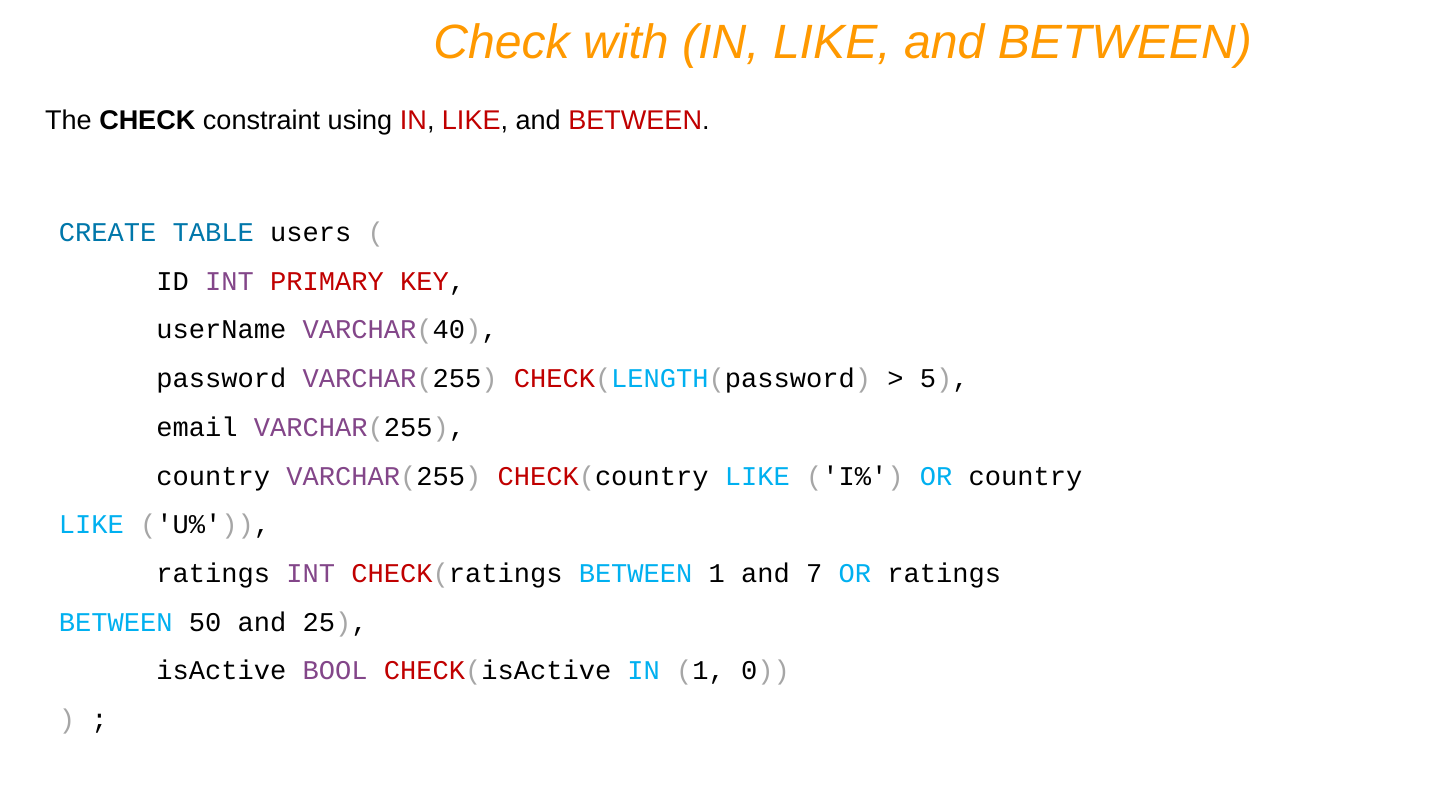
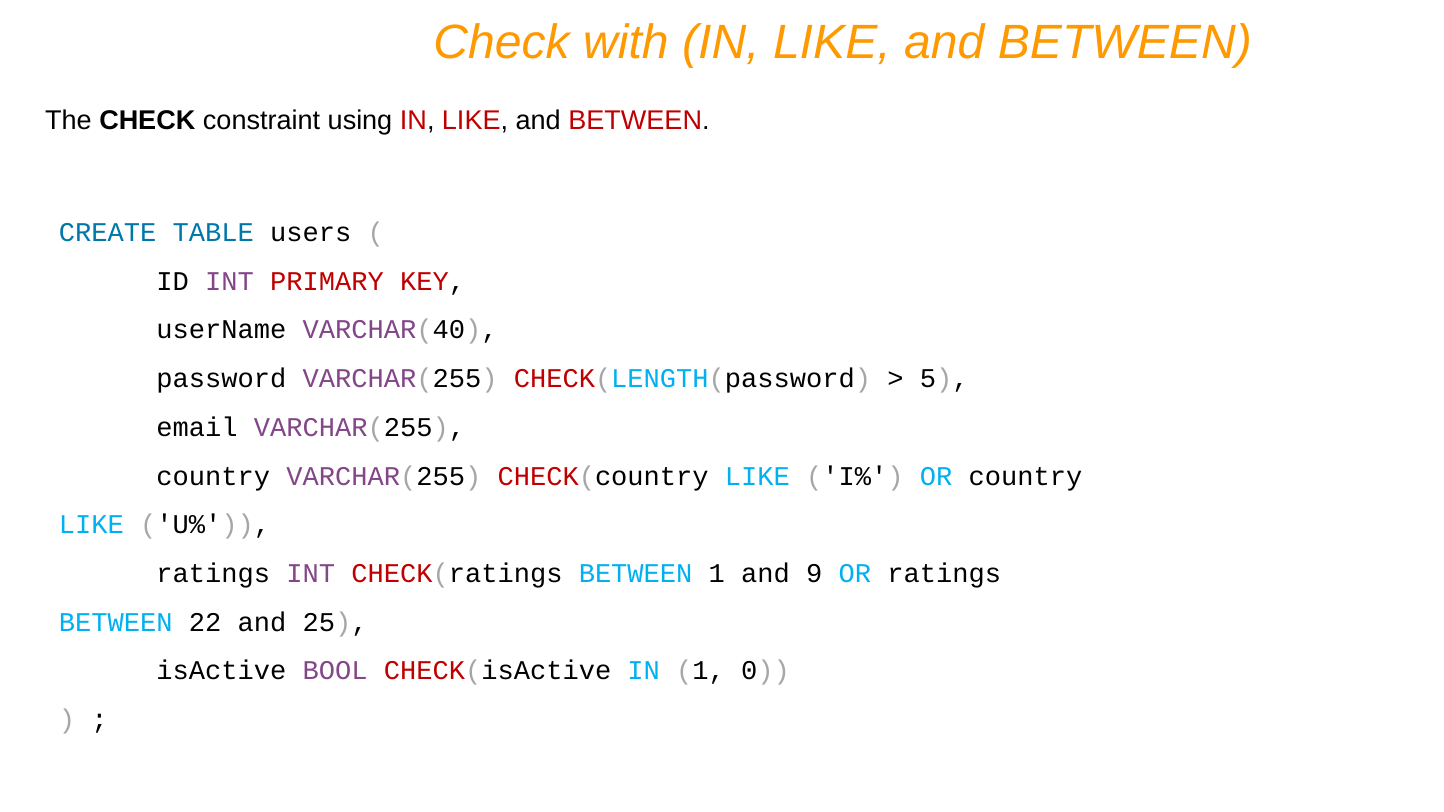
7: 7 -> 9
50: 50 -> 22
